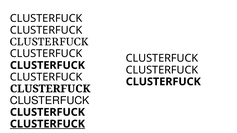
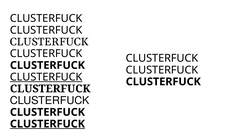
CLUSTERFUCK at (46, 77) underline: none -> present
